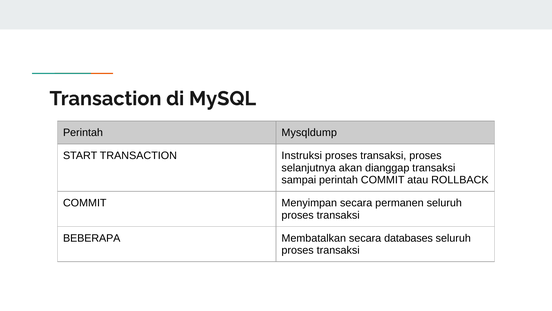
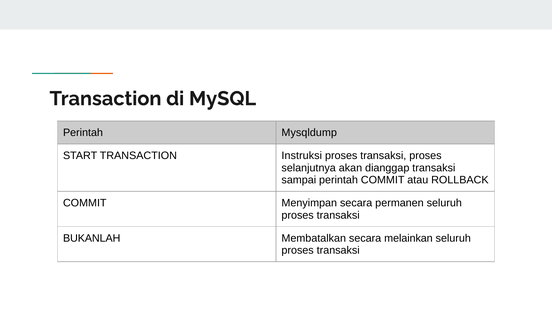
BEBERAPA: BEBERAPA -> BUKANLAH
databases: databases -> melainkan
